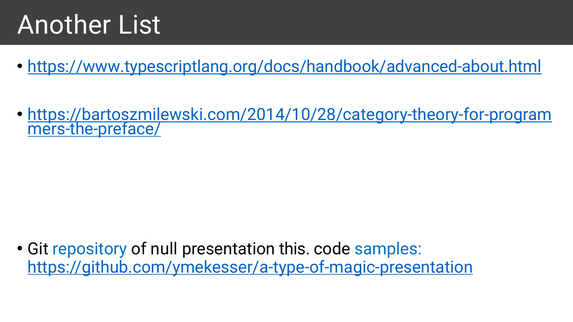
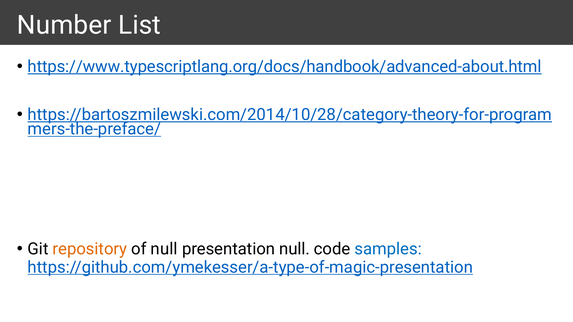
Another: Another -> Number
repository colour: blue -> orange
presentation this: this -> null
